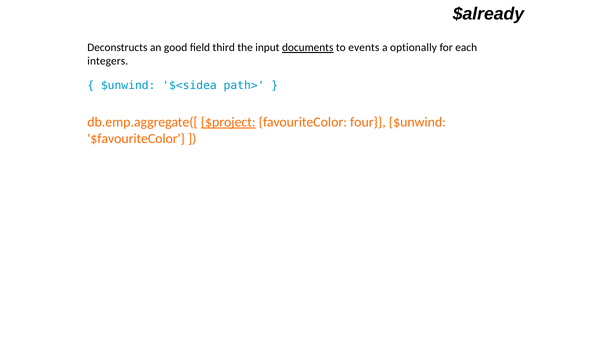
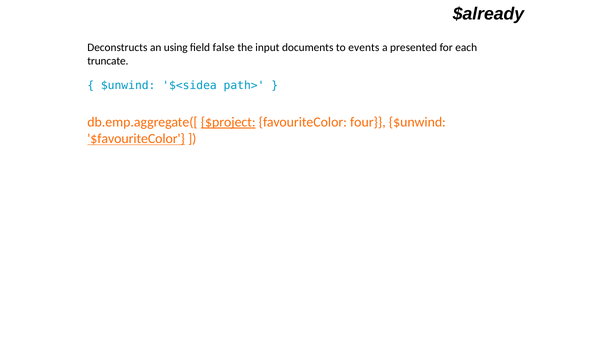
good: good -> using
third: third -> false
documents underline: present -> none
optionally: optionally -> presented
integers: integers -> truncate
$favouriteColor underline: none -> present
